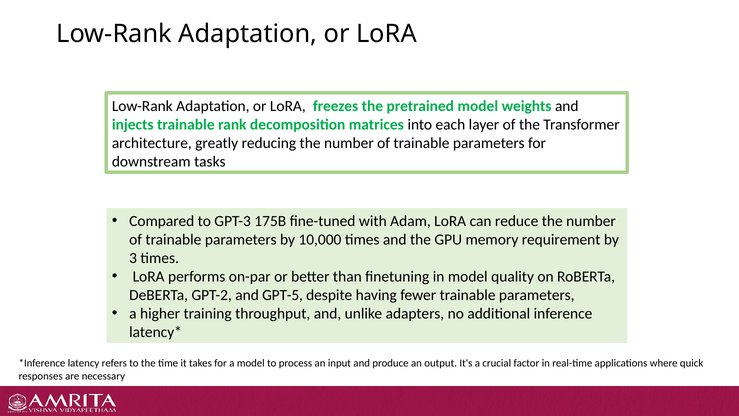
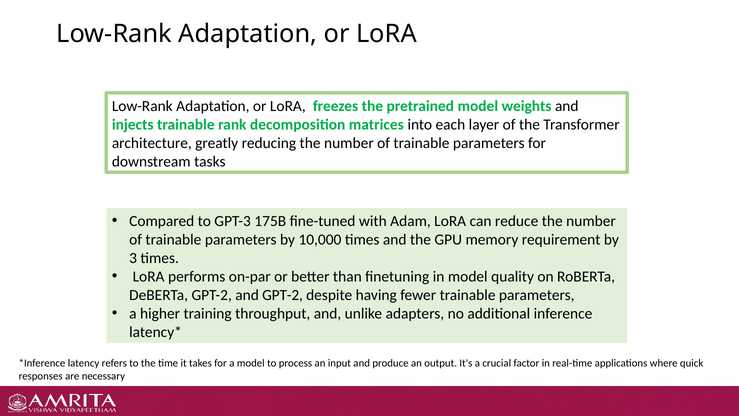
and GPT-5: GPT-5 -> GPT-2
